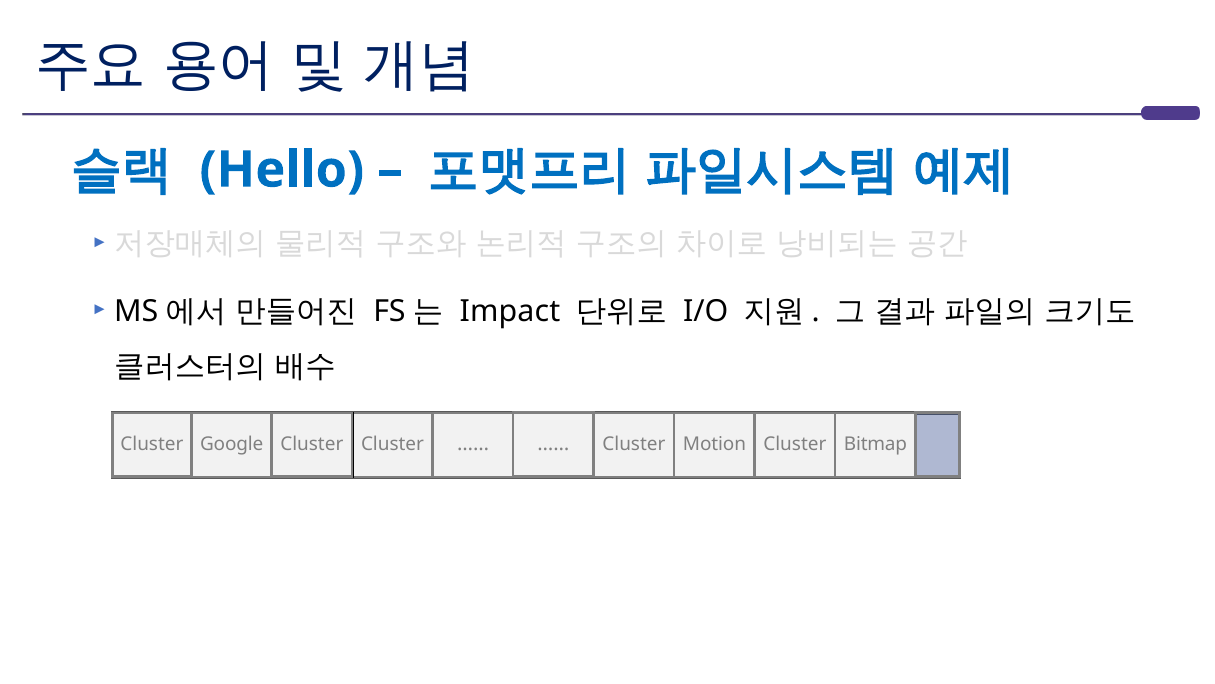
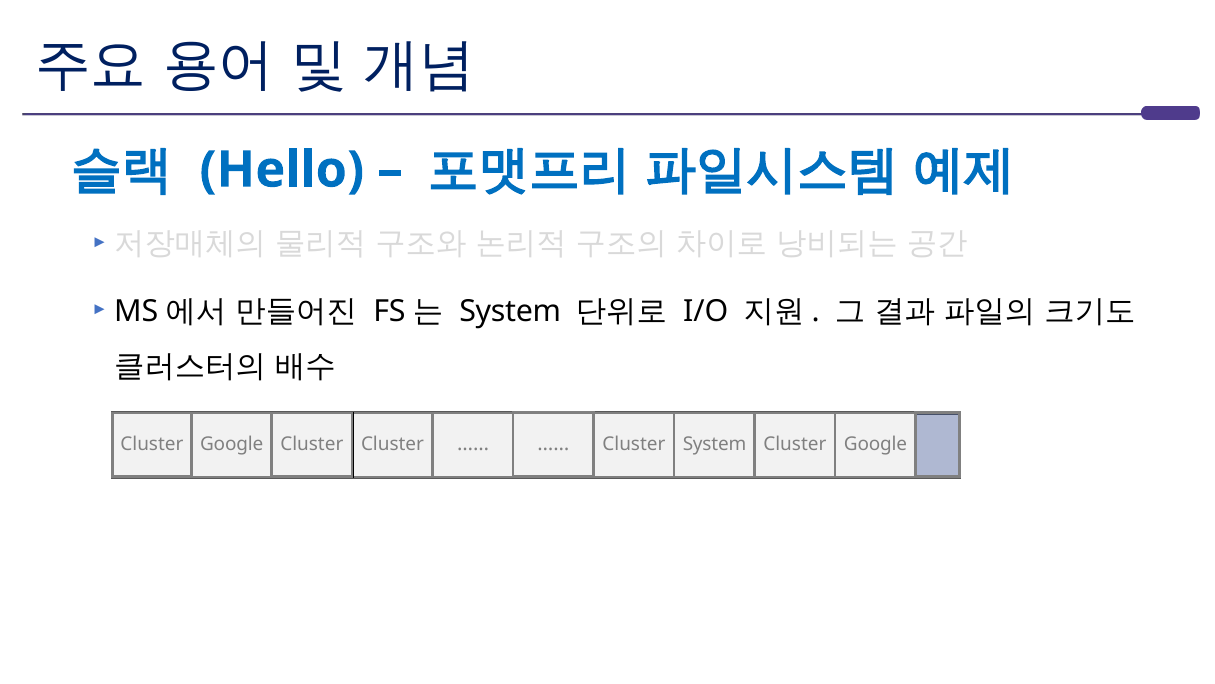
Impact at (510, 311): Impact -> System
Cluster Motion: Motion -> System
Bitmap at (876, 444): Bitmap -> Google
